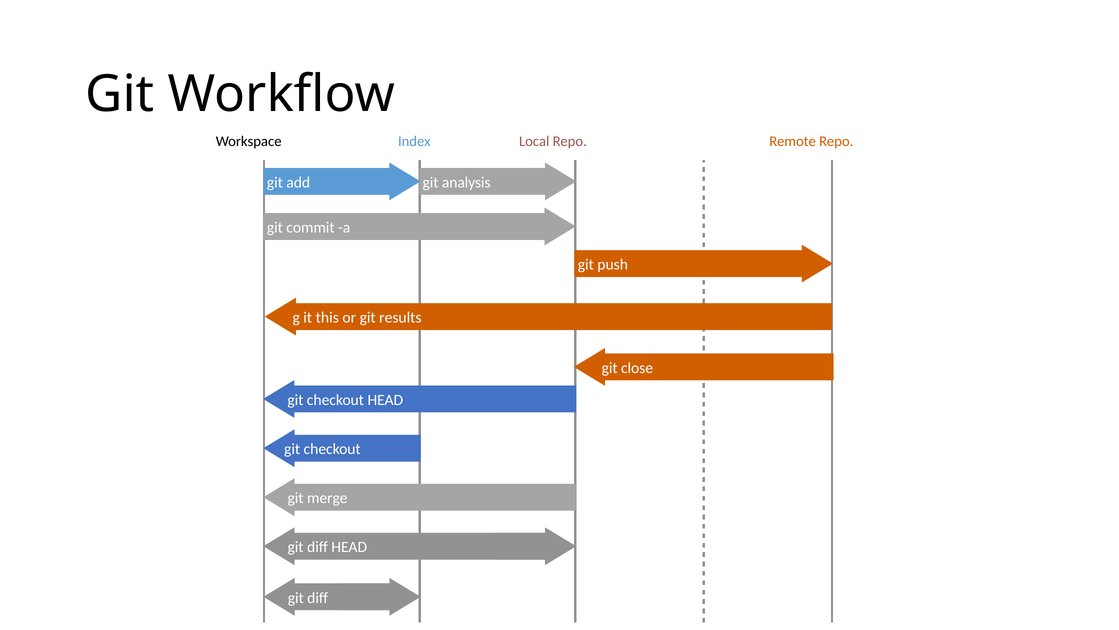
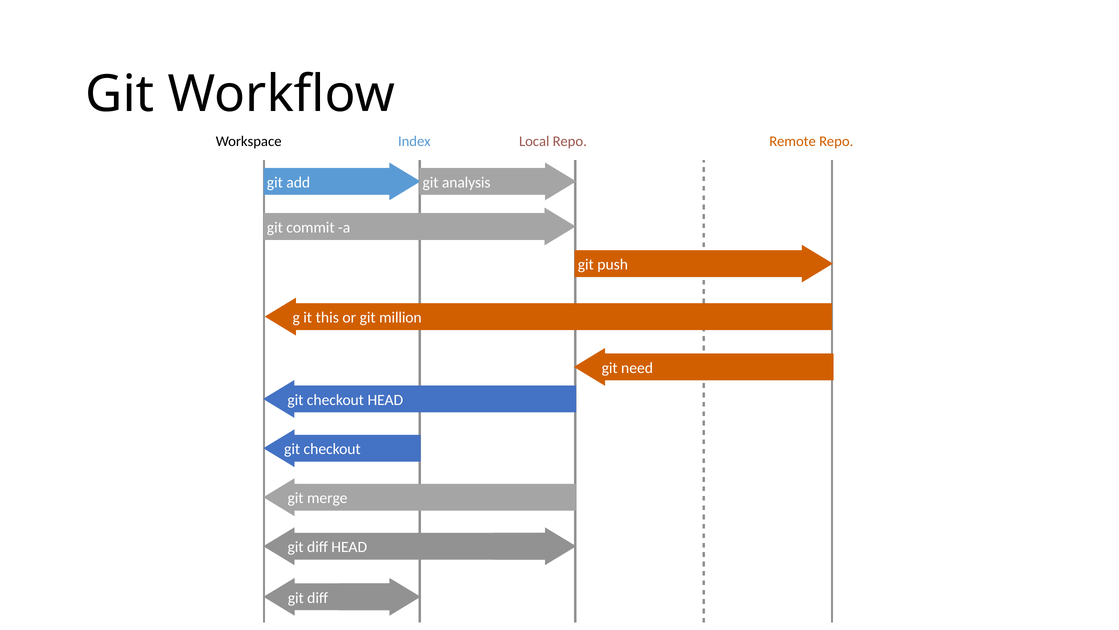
results: results -> million
close: close -> need
